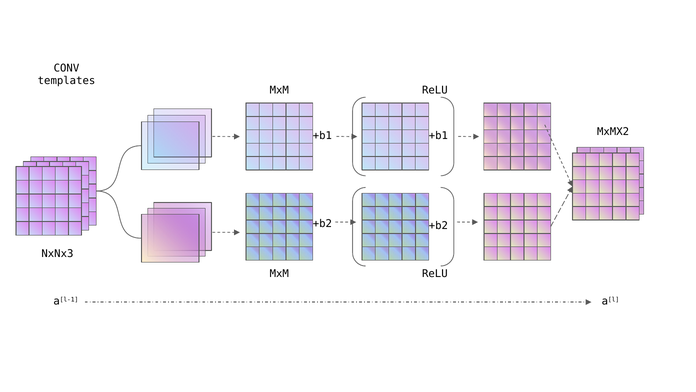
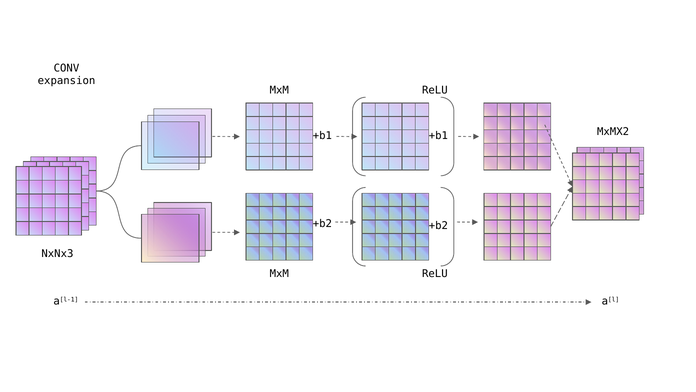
templates: templates -> expansion
